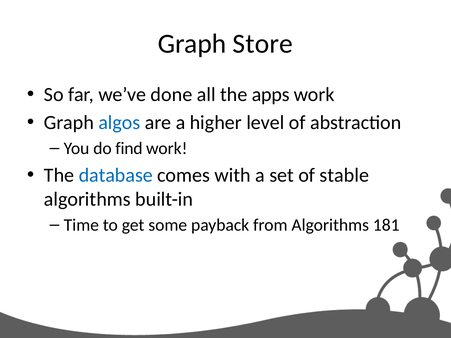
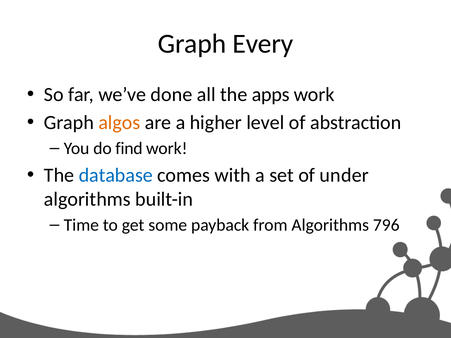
Store: Store -> Every
algos colour: blue -> orange
stable: stable -> under
181: 181 -> 796
